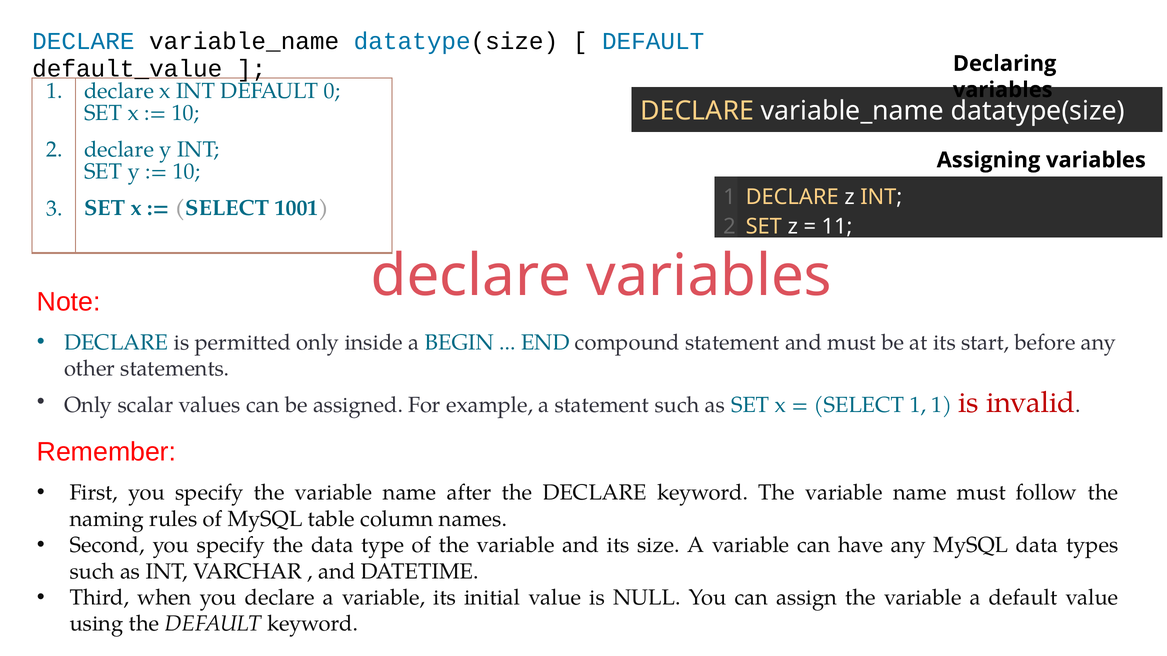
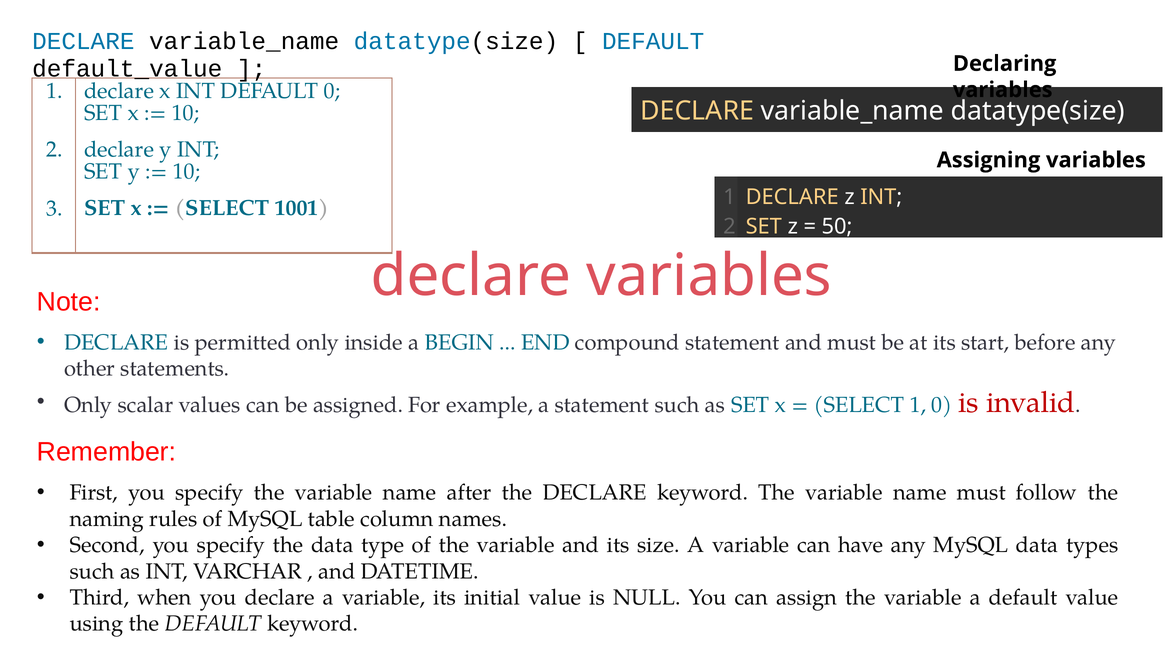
11: 11 -> 50
1 1: 1 -> 0
